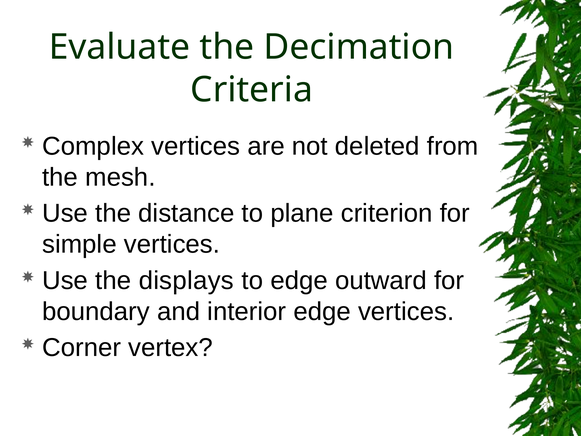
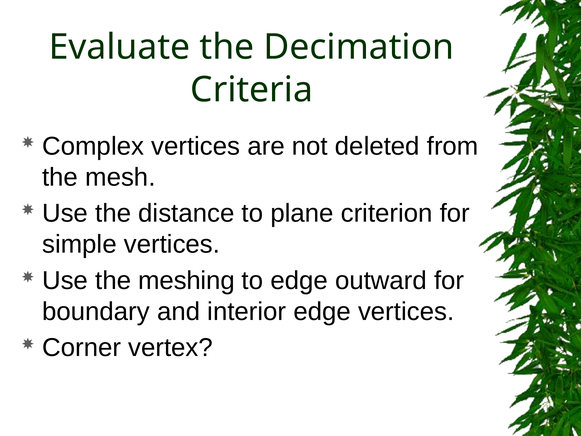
displays: displays -> meshing
